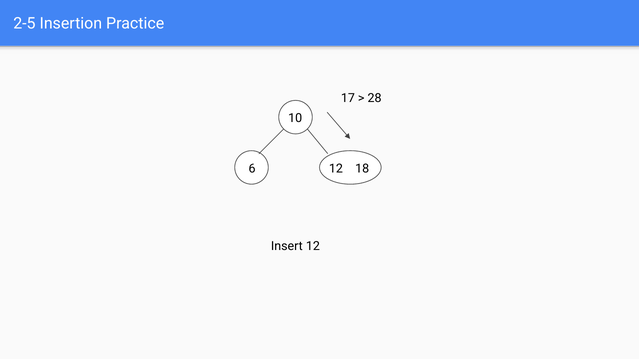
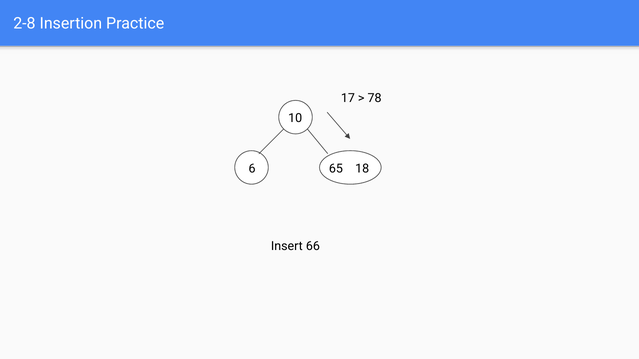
2-5: 2-5 -> 2-8
28: 28 -> 78
6 12: 12 -> 65
Insert 12: 12 -> 66
